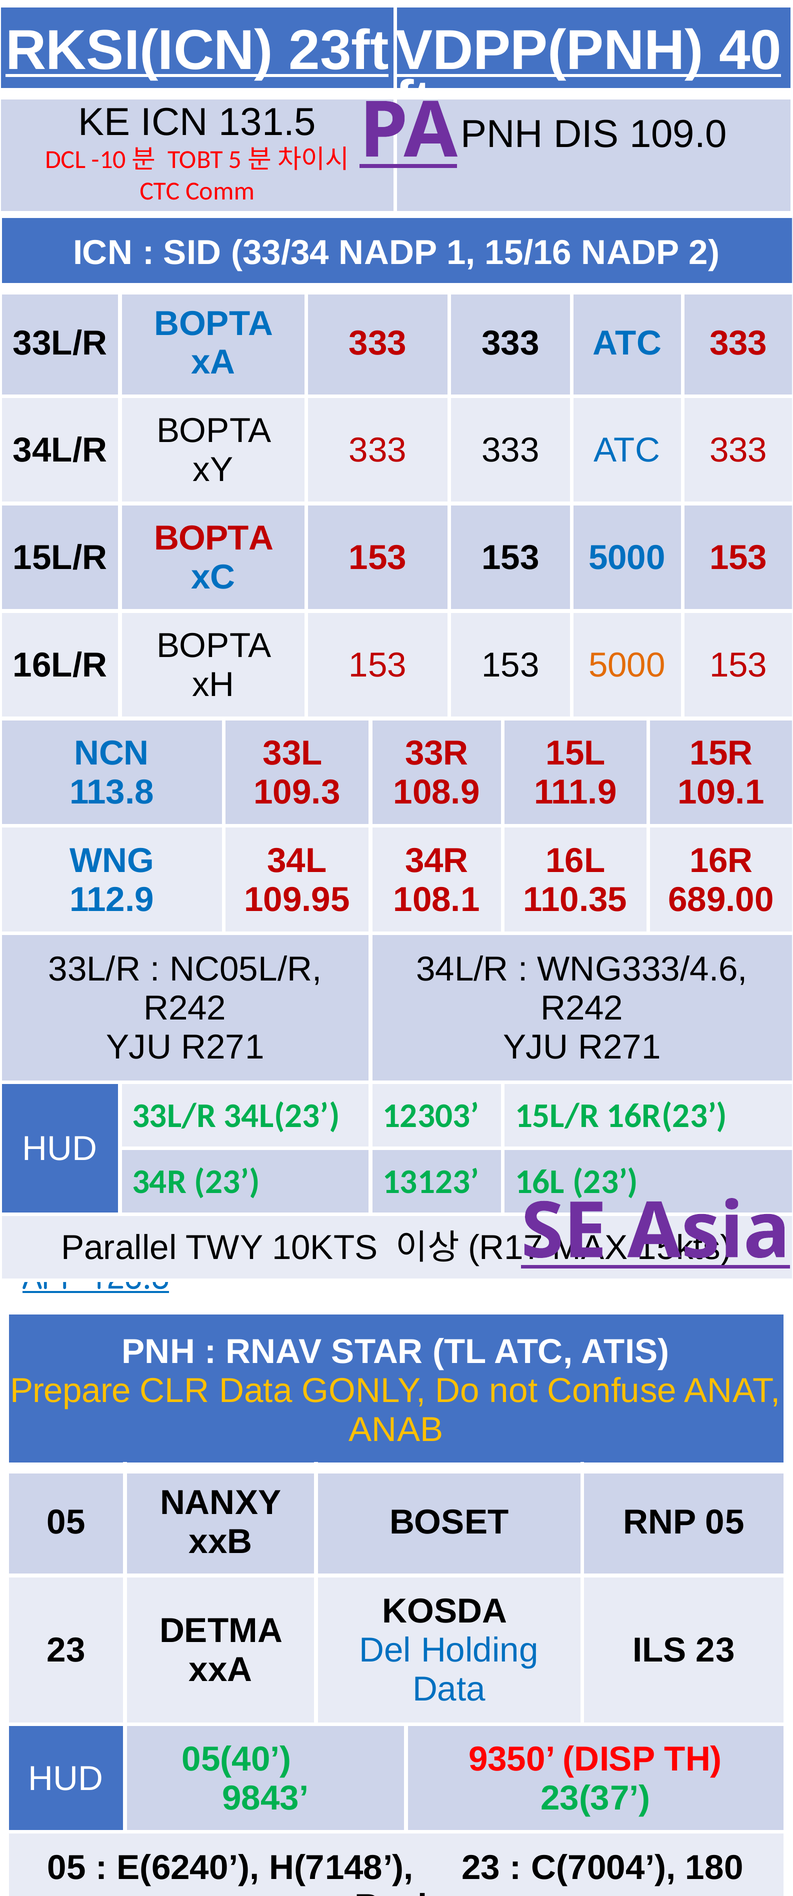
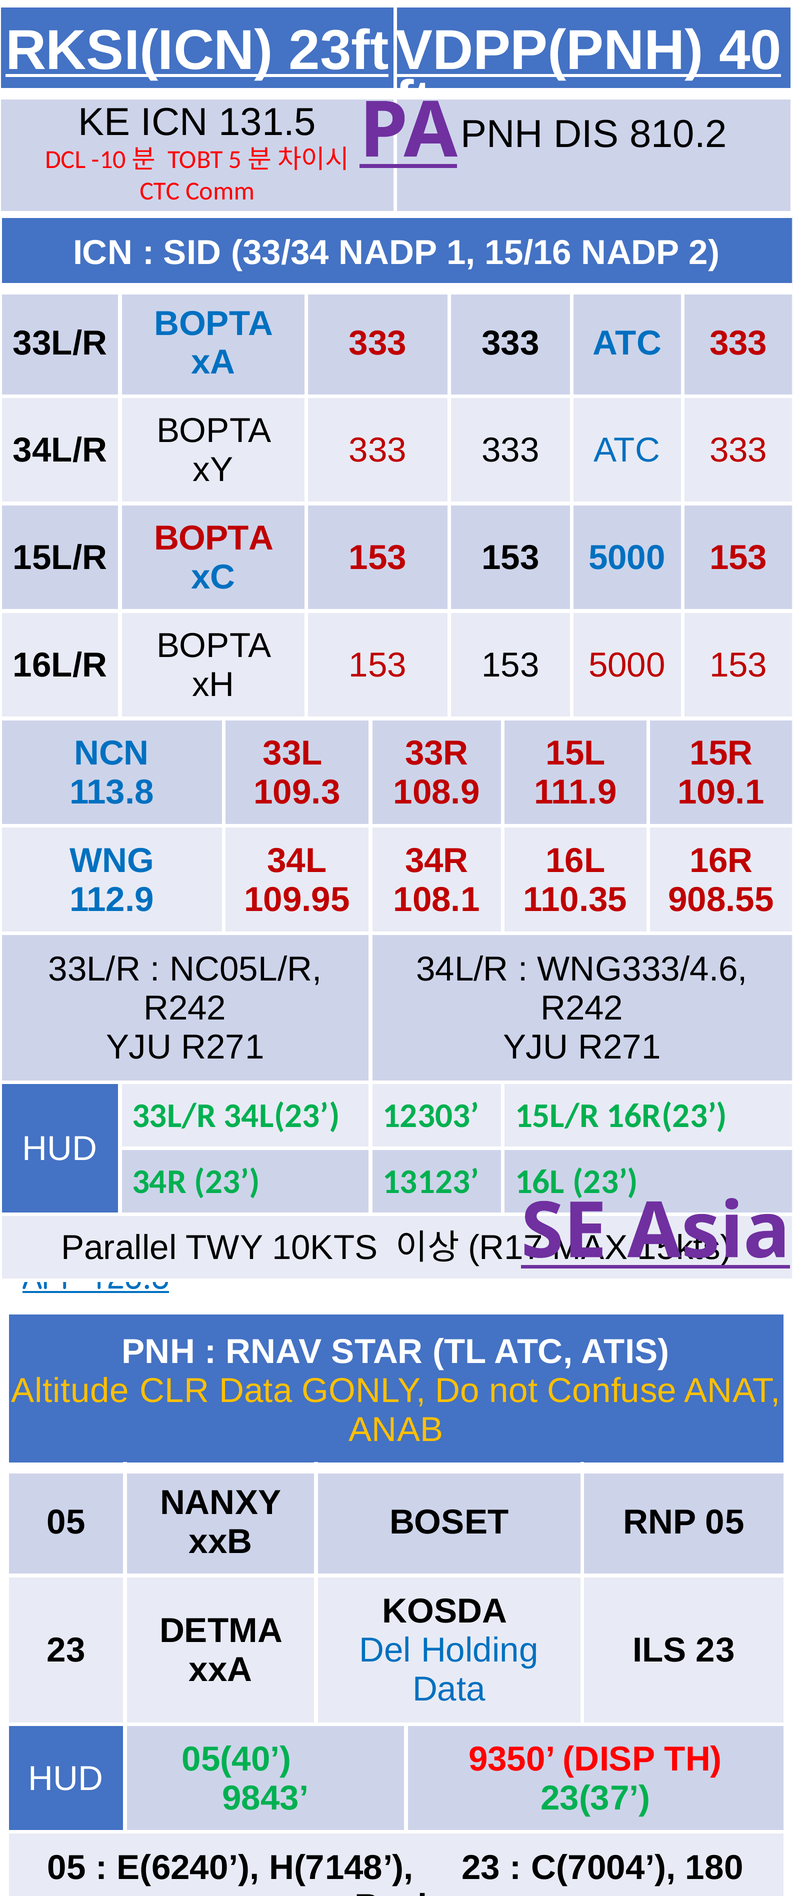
109.0: 109.0 -> 810.2
5000 at (627, 666) colour: orange -> red
689.00: 689.00 -> 908.55
Prepare: Prepare -> Altitude
